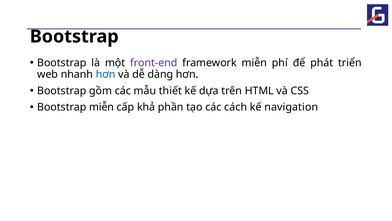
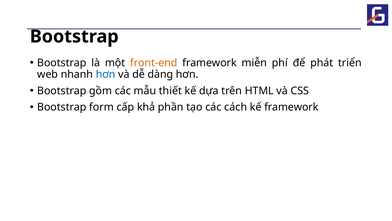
front-end colour: purple -> orange
Bootstrap miễn: miễn -> form
kế navigation: navigation -> framework
